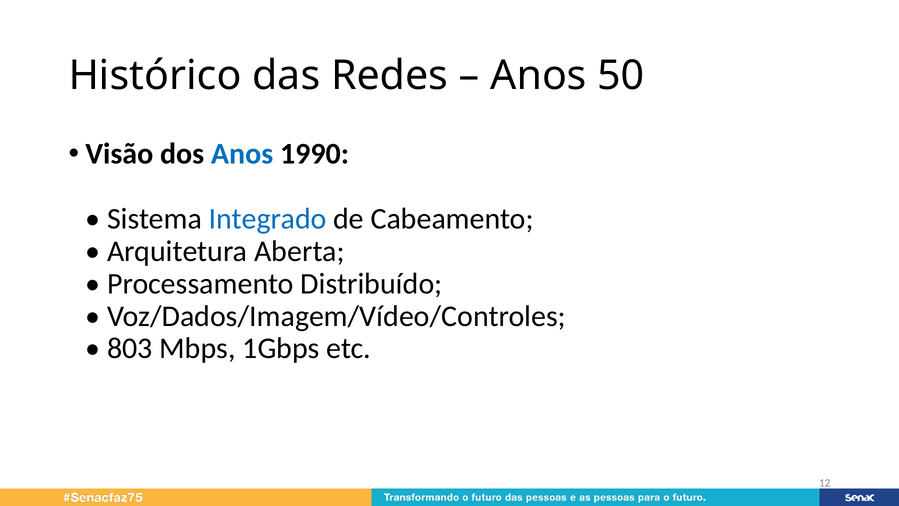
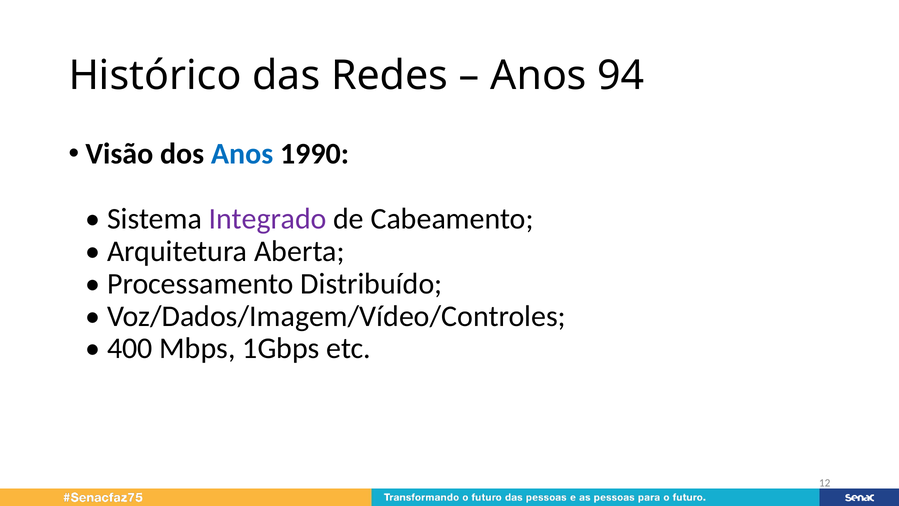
50: 50 -> 94
Integrado colour: blue -> purple
803: 803 -> 400
